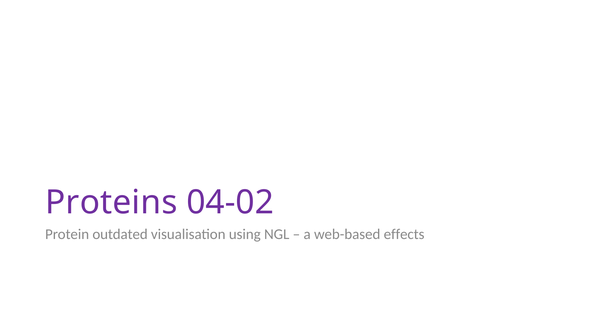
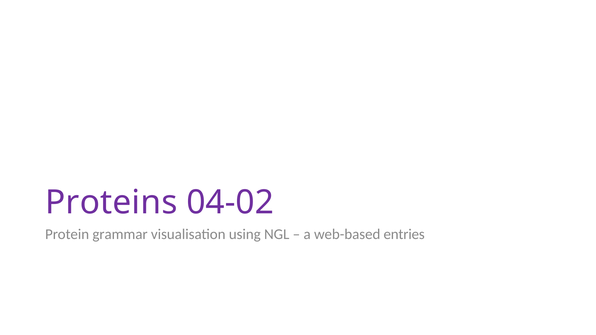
outdated: outdated -> grammar
effects: effects -> entries
